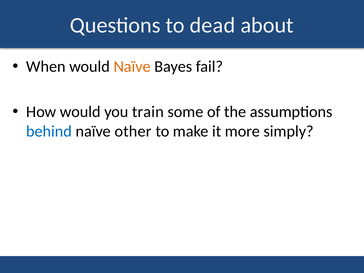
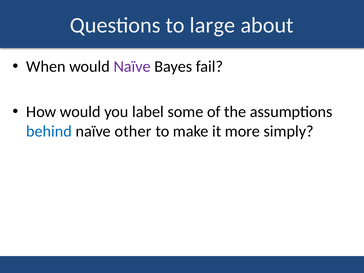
dead: dead -> large
Naïve at (132, 67) colour: orange -> purple
train: train -> label
